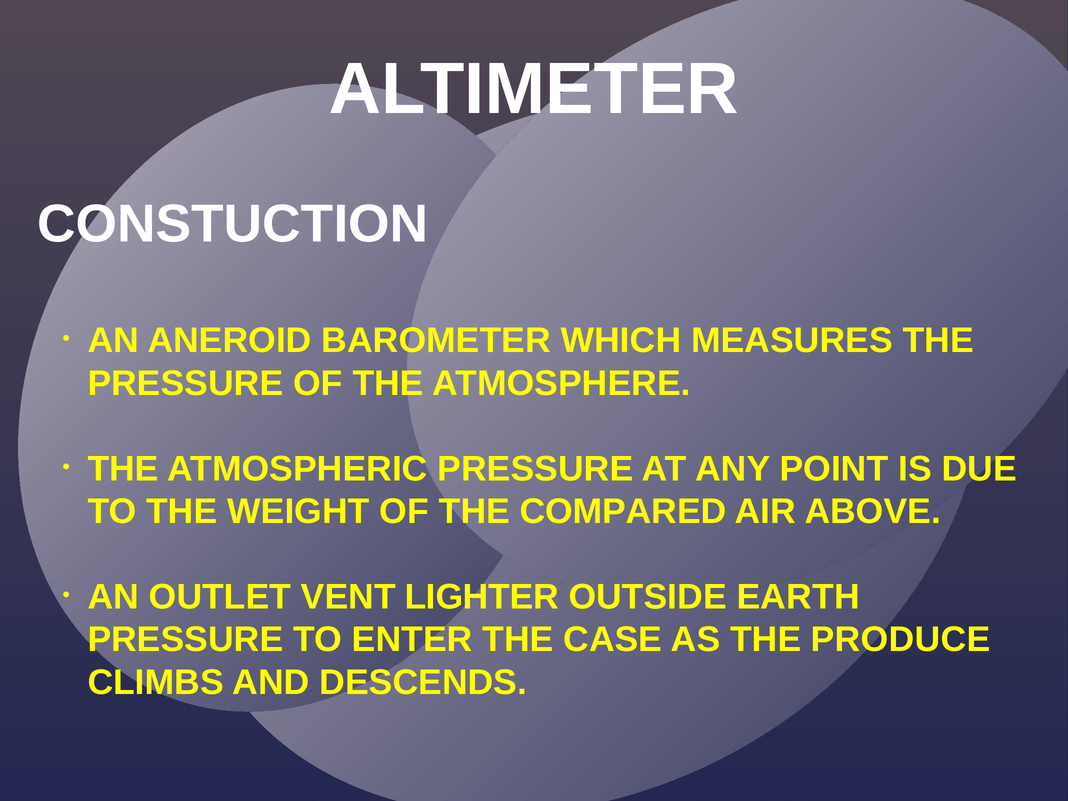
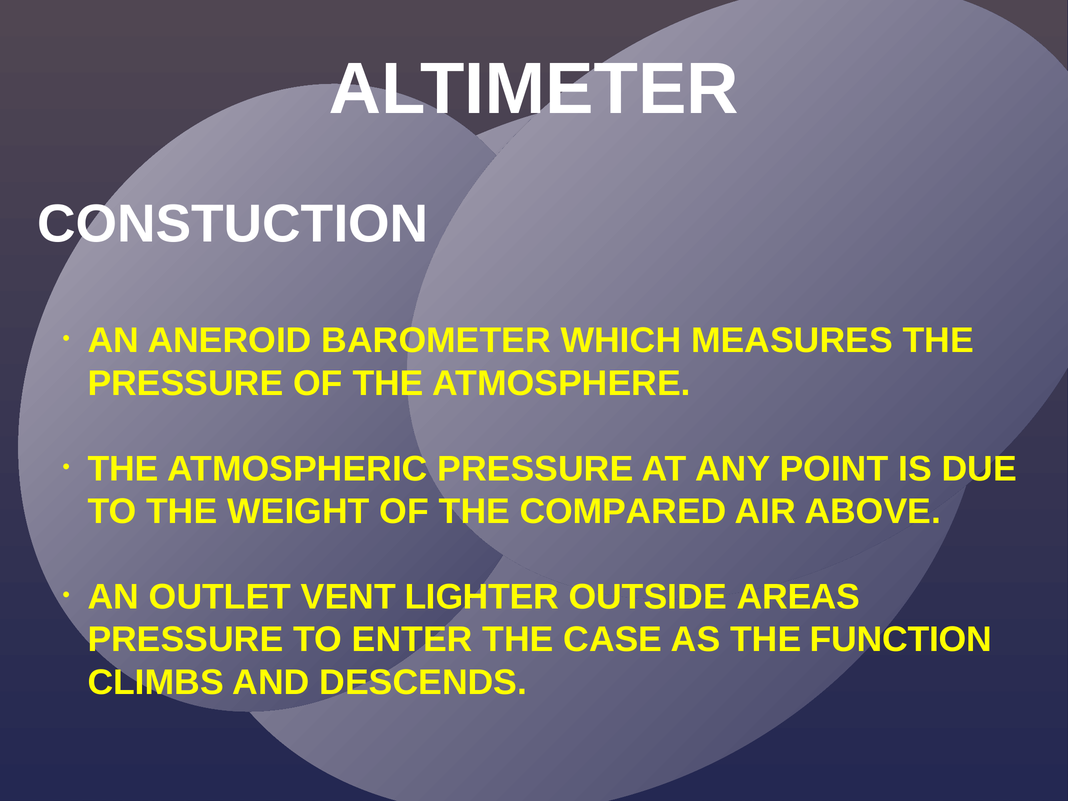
EARTH: EARTH -> AREAS
PRODUCE: PRODUCE -> FUNCTION
